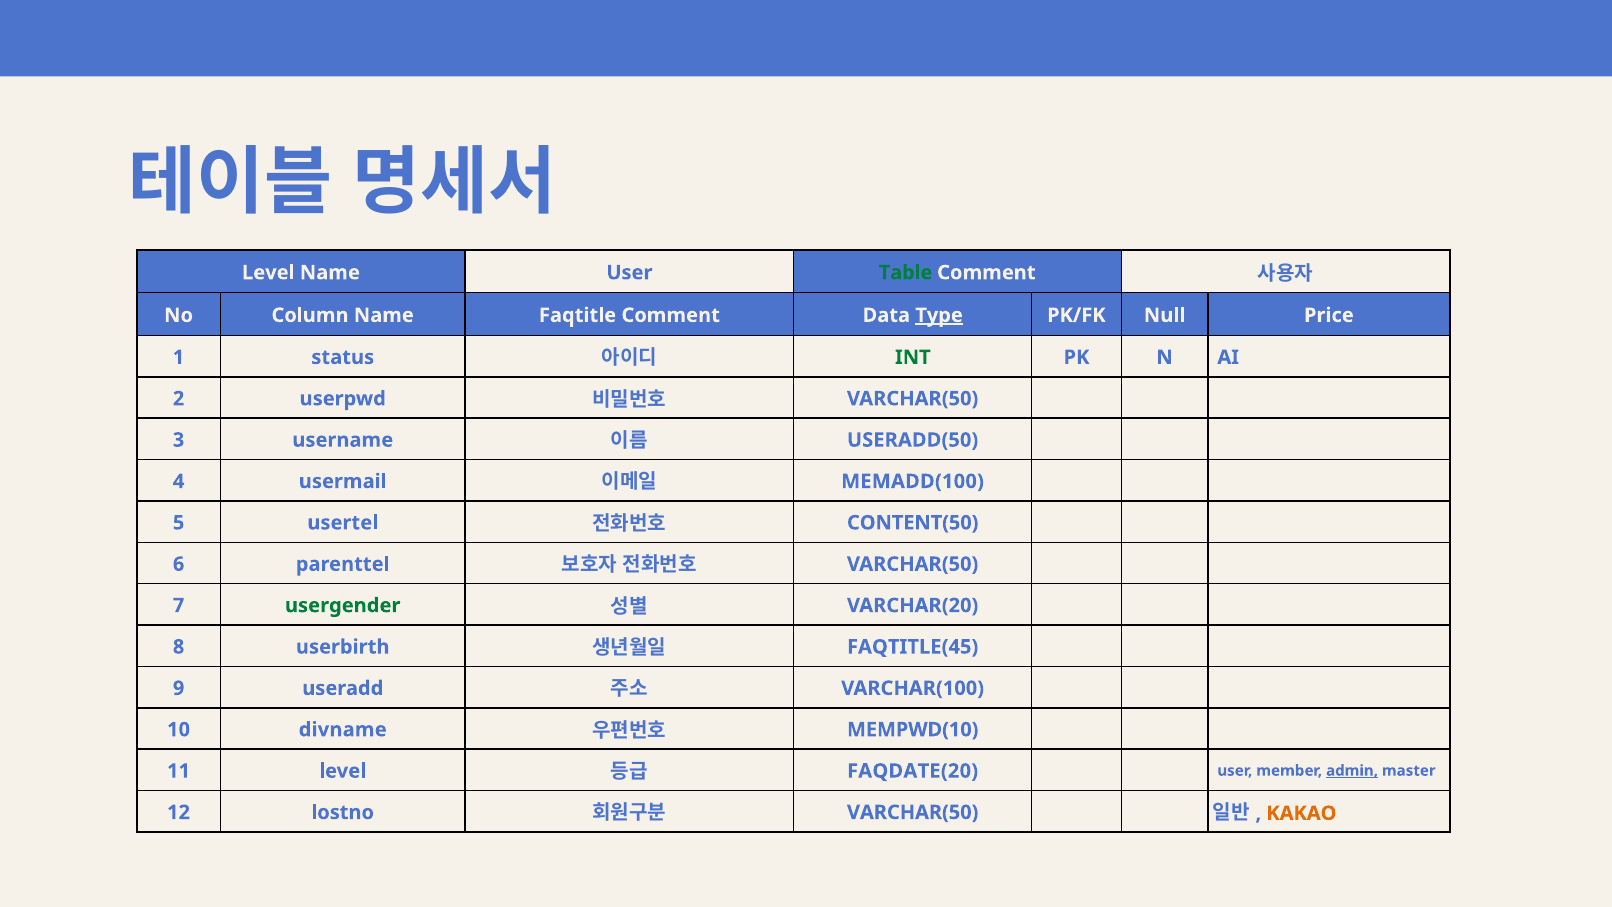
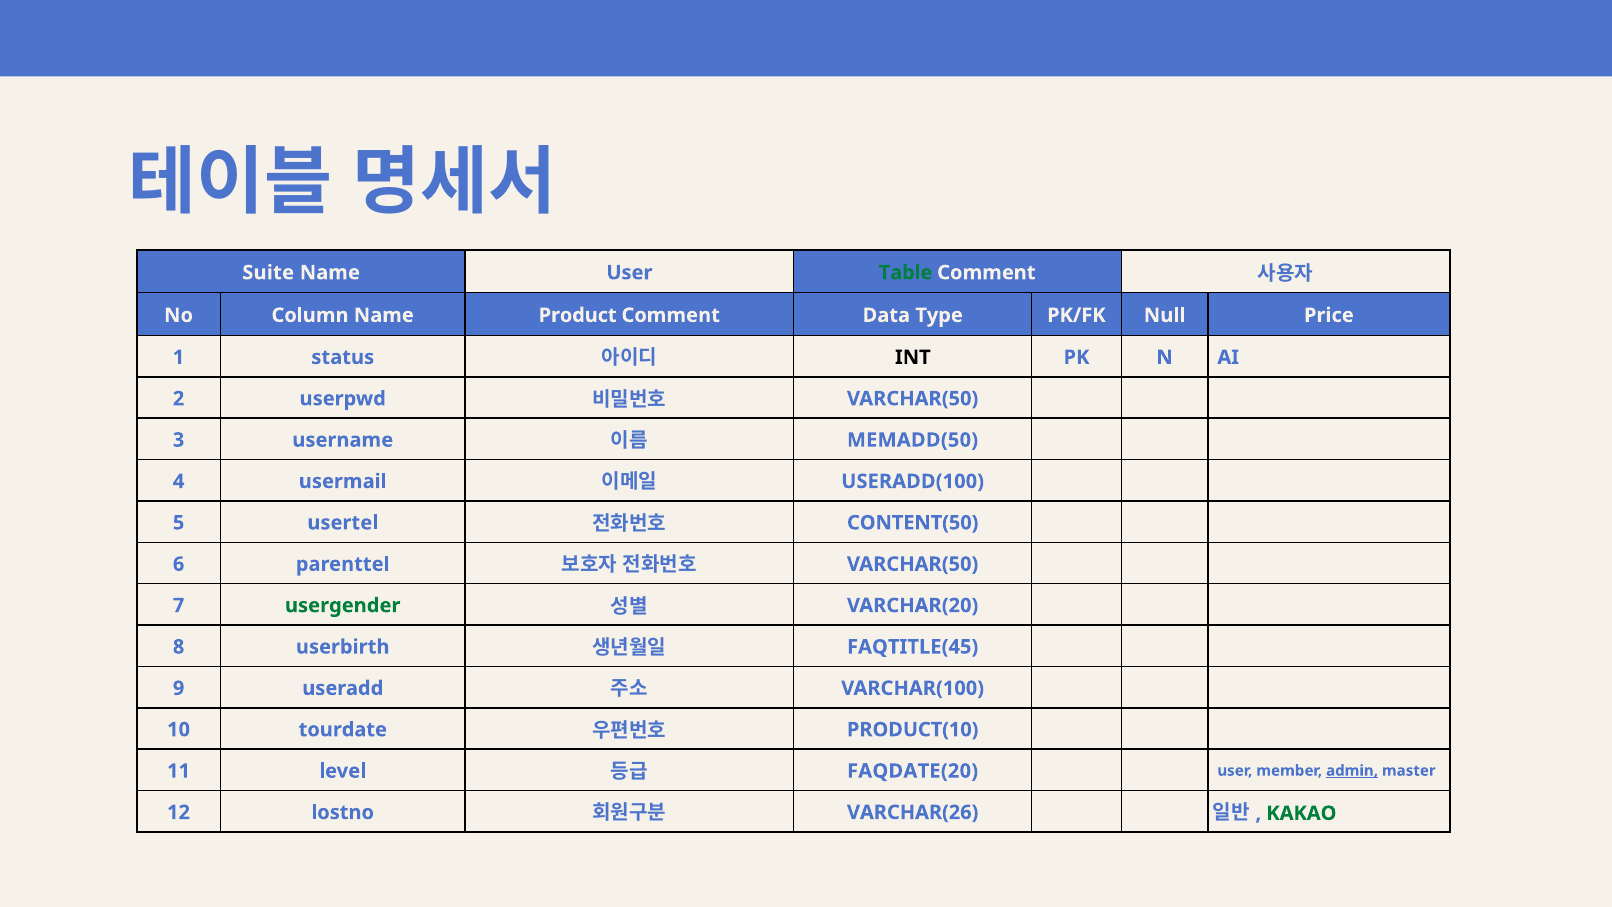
Level at (268, 273): Level -> Suite
Faqtitle: Faqtitle -> Product
Type underline: present -> none
INT colour: green -> black
USERADD(50: USERADD(50 -> MEMADD(50
MEMADD(100: MEMADD(100 -> USERADD(100
divname: divname -> tourdate
MEMPWD(10: MEMPWD(10 -> PRODUCT(10
VARCHAR(50 at (913, 812): VARCHAR(50 -> VARCHAR(26
KAKAO colour: orange -> green
